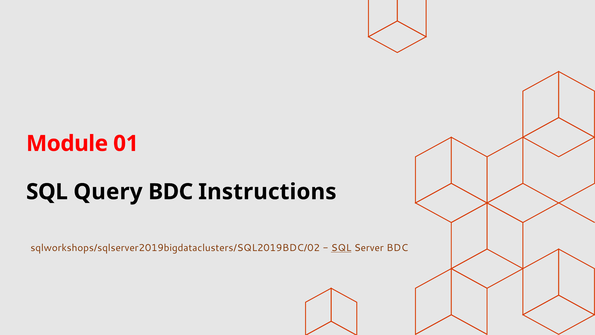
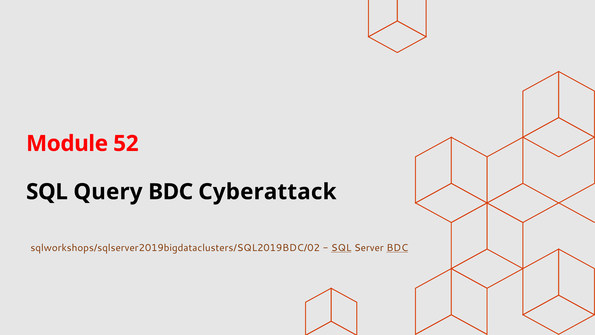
01: 01 -> 52
Instructions: Instructions -> Cyberattack
BDC at (397, 248) underline: none -> present
